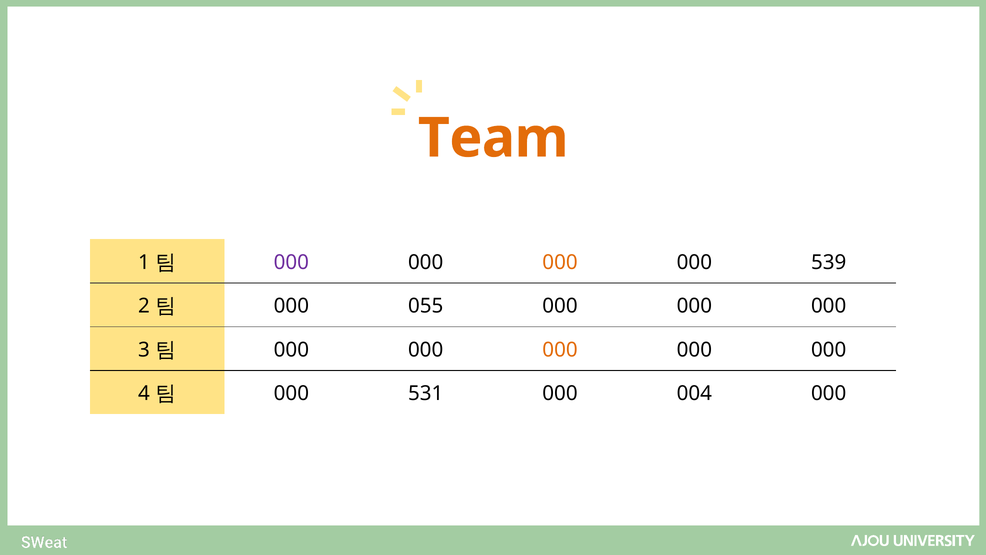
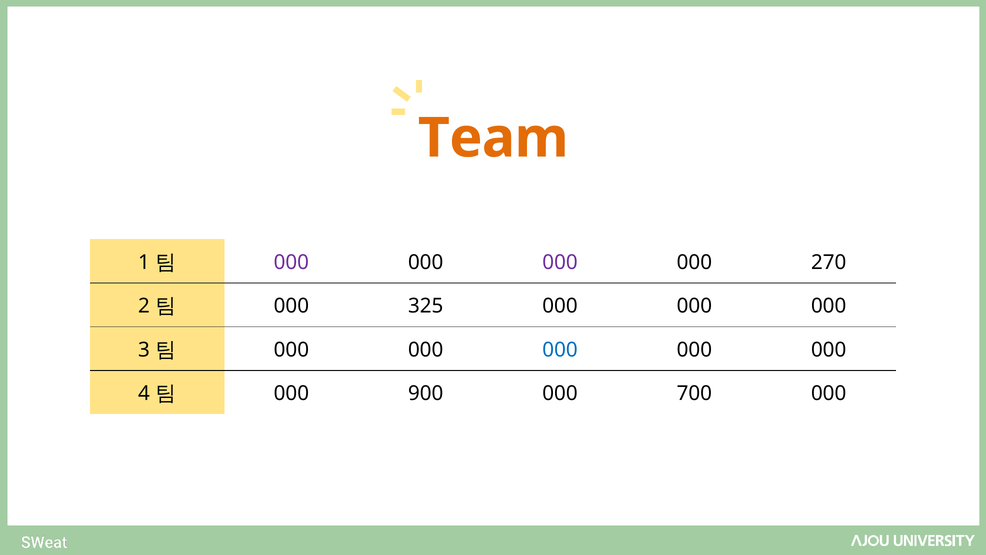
000 at (560, 262) colour: orange -> purple
539: 539 -> 270
055: 055 -> 325
000 at (560, 350) colour: orange -> blue
531: 531 -> 900
004: 004 -> 700
